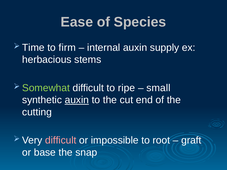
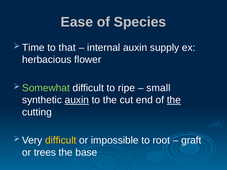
firm: firm -> that
stems: stems -> flower
the at (174, 100) underline: none -> present
difficult at (61, 140) colour: pink -> yellow
base: base -> trees
snap: snap -> base
